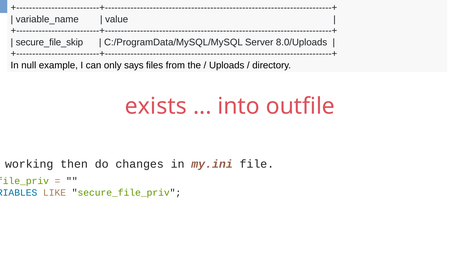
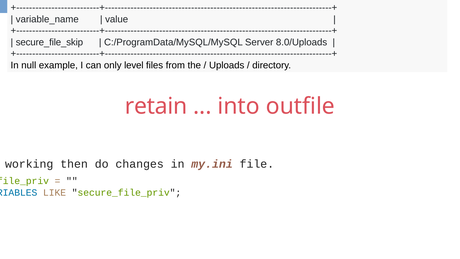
says: says -> level
exists: exists -> retain
